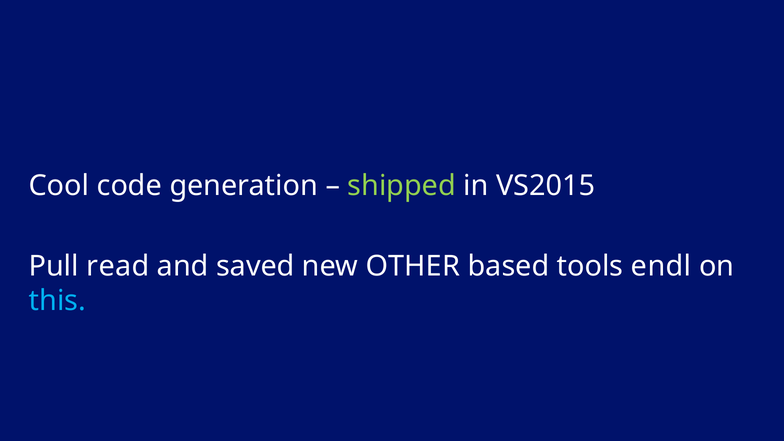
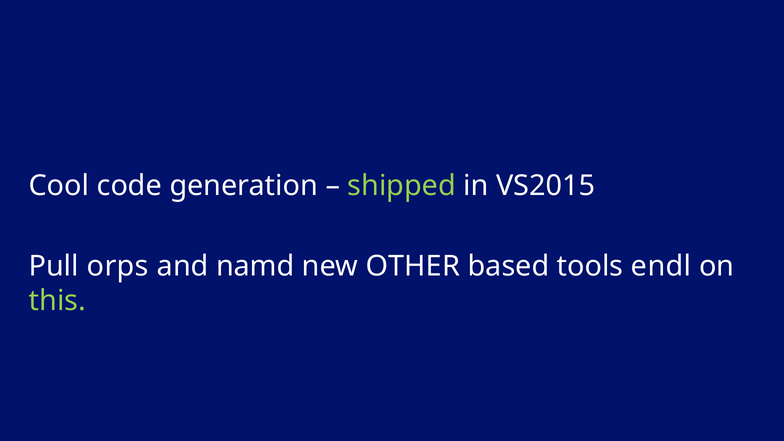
read: read -> orps
saved: saved -> namd
this colour: light blue -> light green
